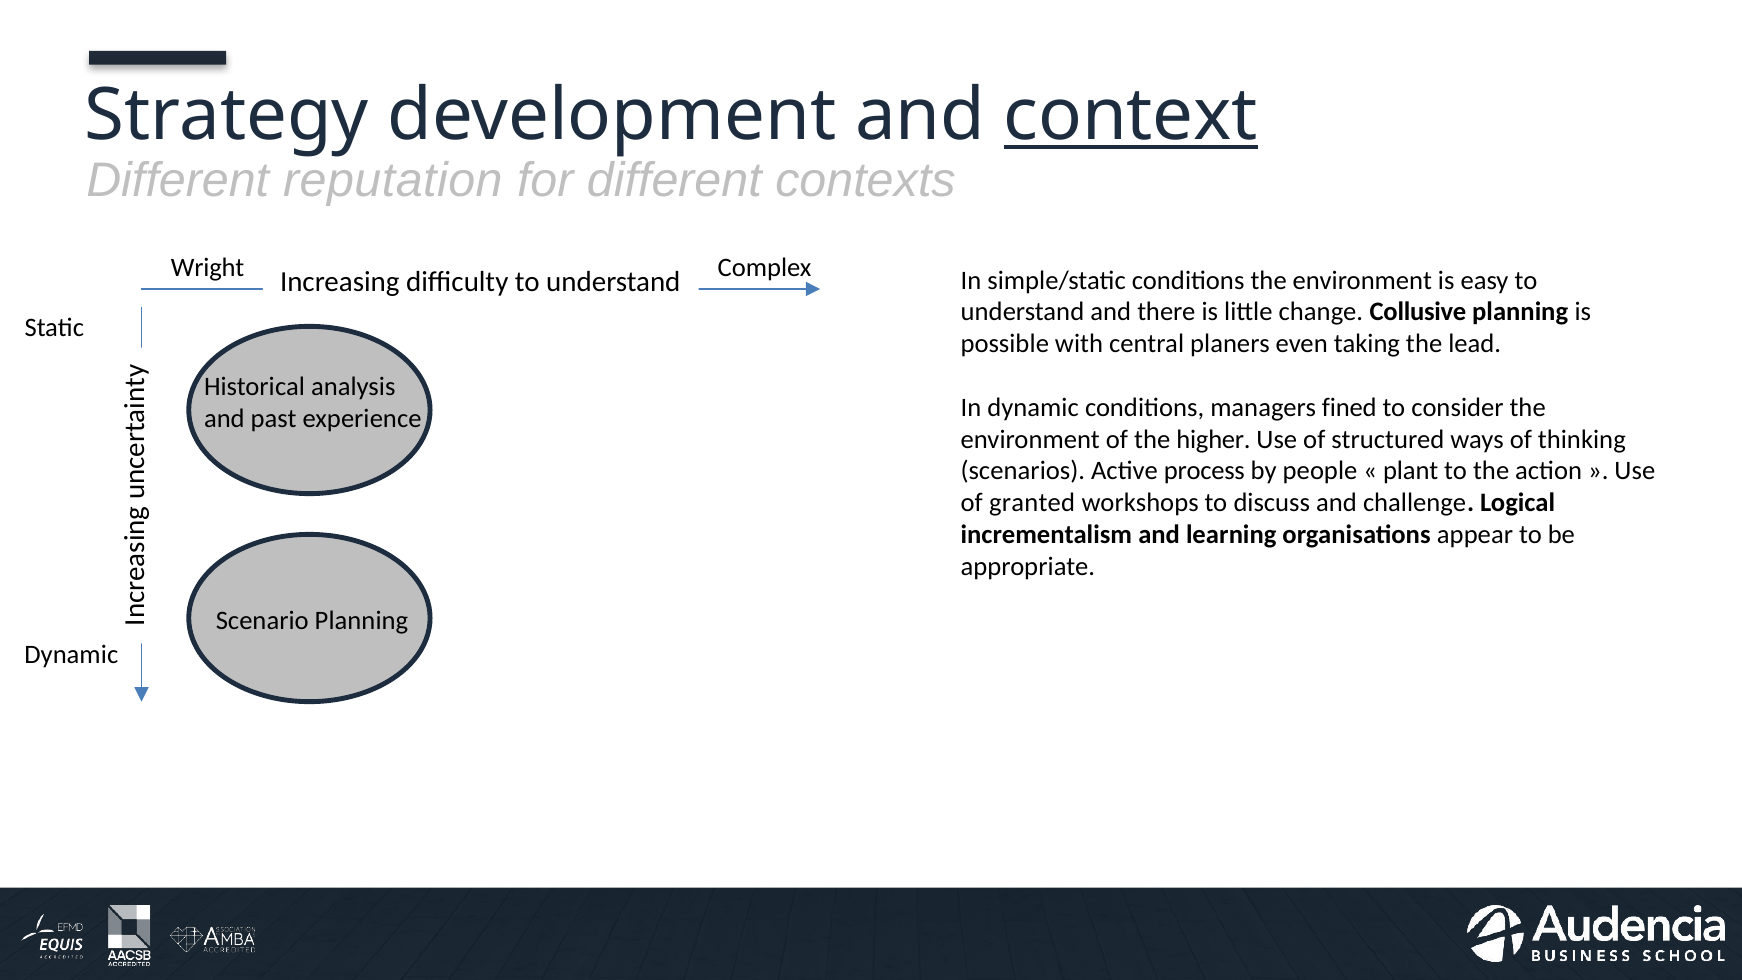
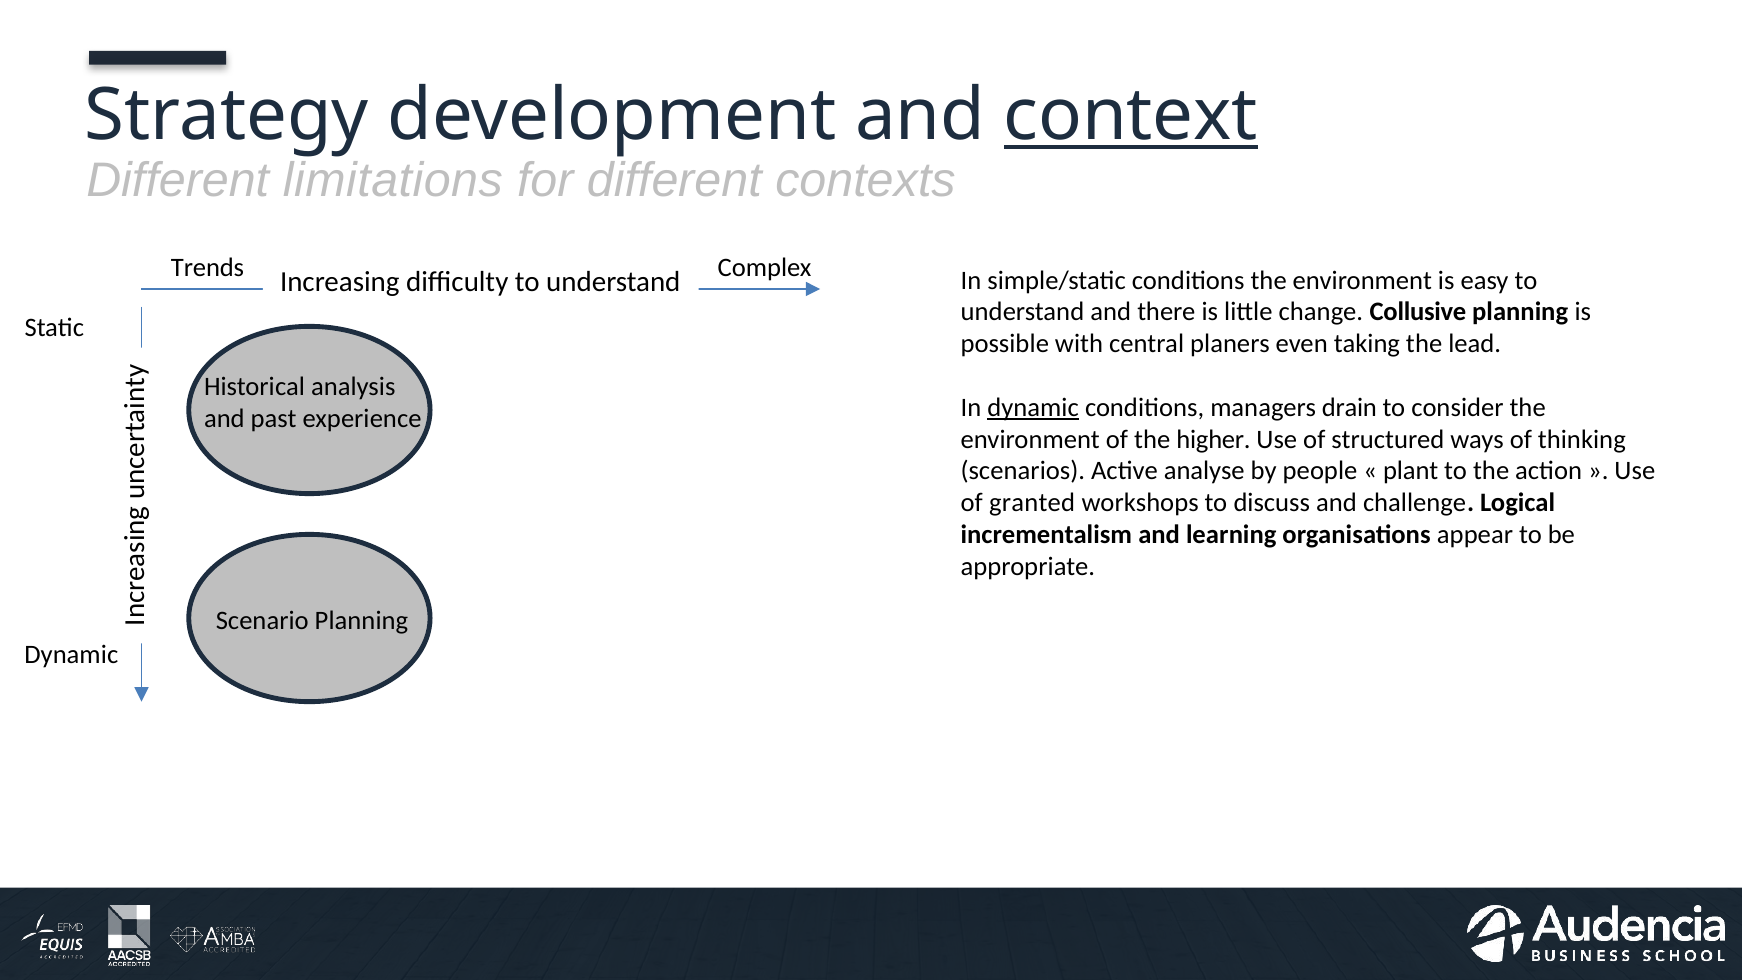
reputation: reputation -> limitations
Wright: Wright -> Trends
dynamic at (1033, 407) underline: none -> present
fined: fined -> drain
process: process -> analyse
